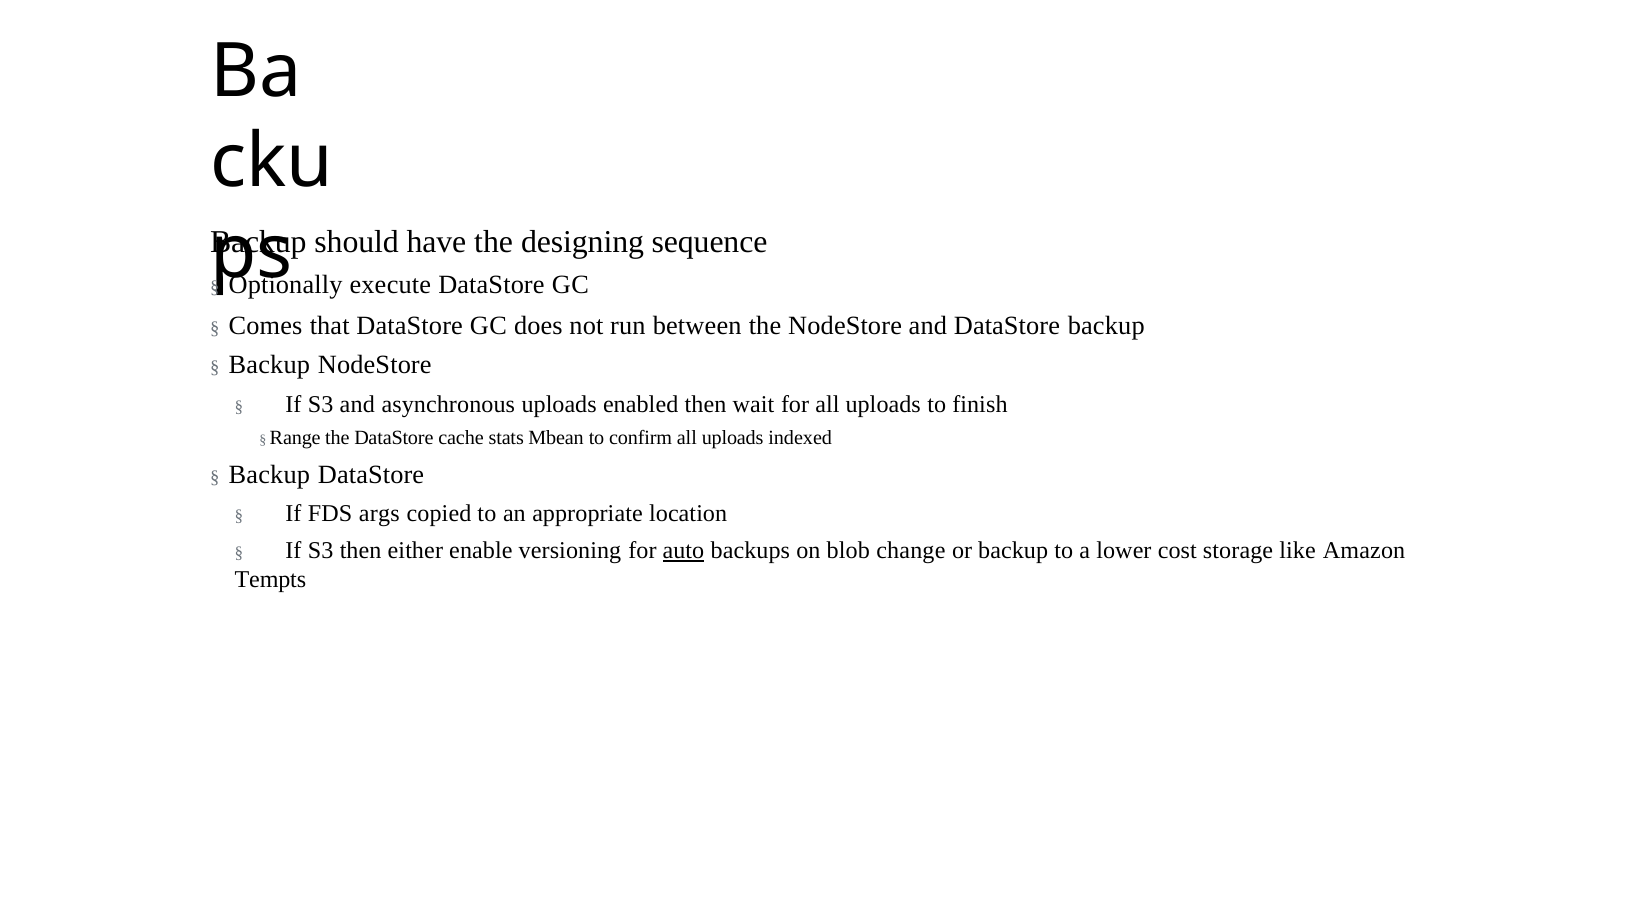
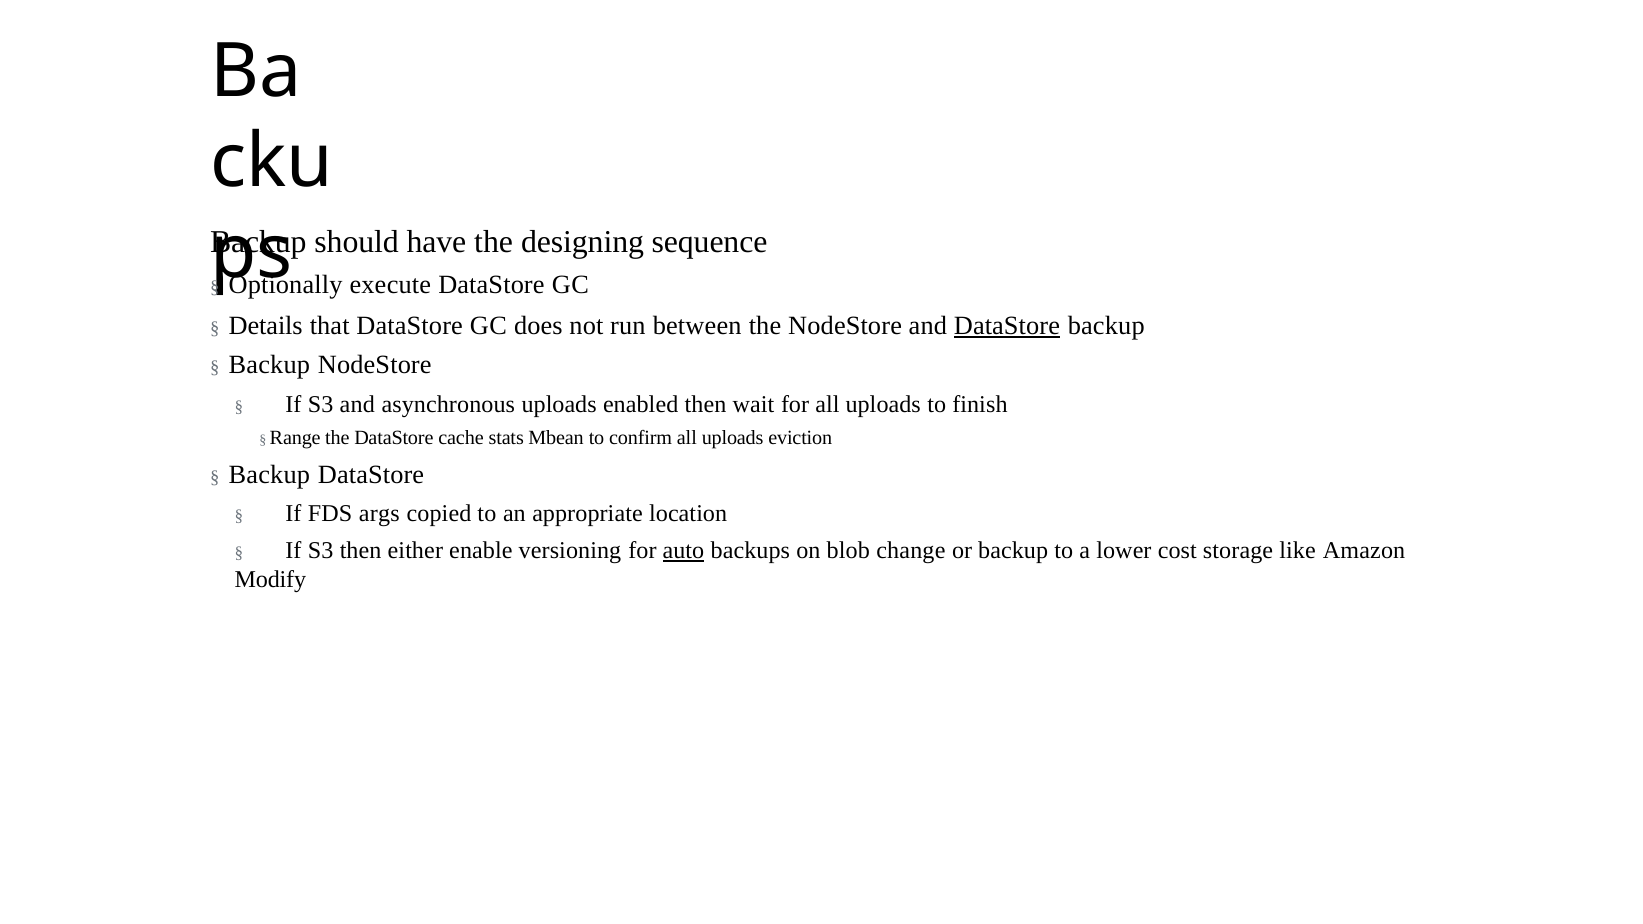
Comes: Comes -> Details
DataStore at (1007, 325) underline: none -> present
indexed: indexed -> eviction
Tempts: Tempts -> Modify
